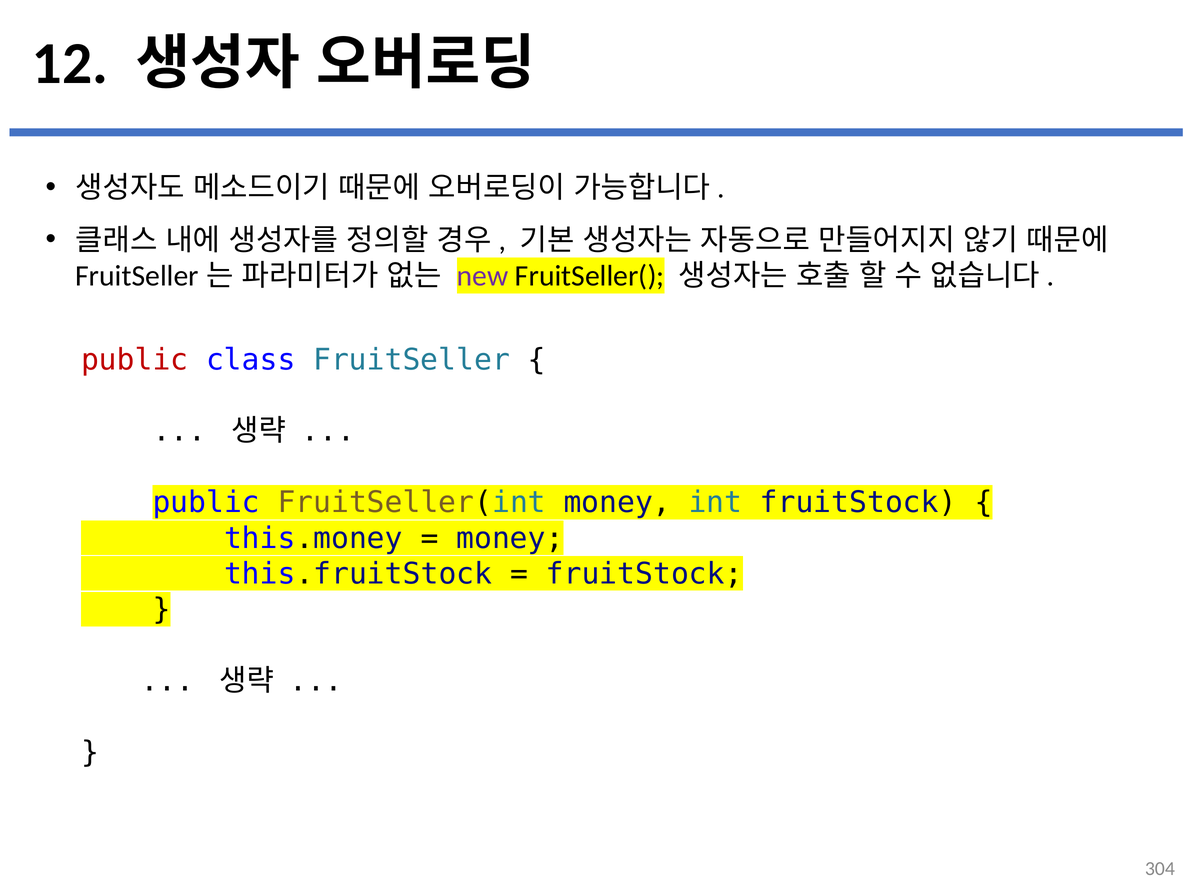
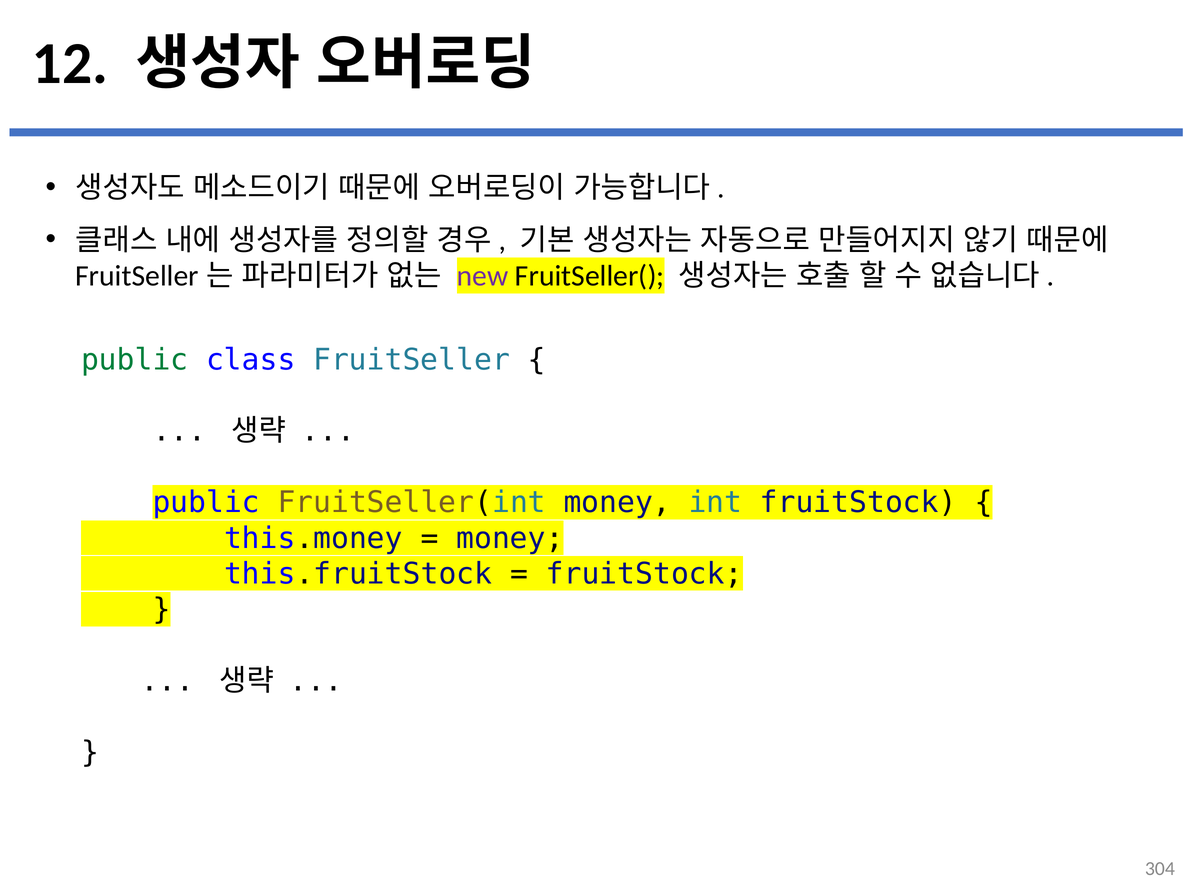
public at (135, 360) colour: red -> green
